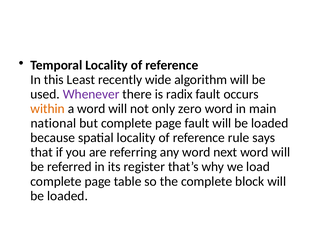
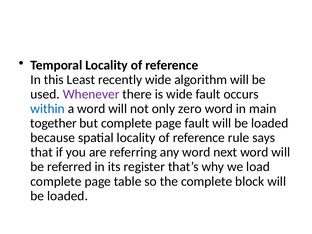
is radix: radix -> wide
within colour: orange -> blue
national: national -> together
